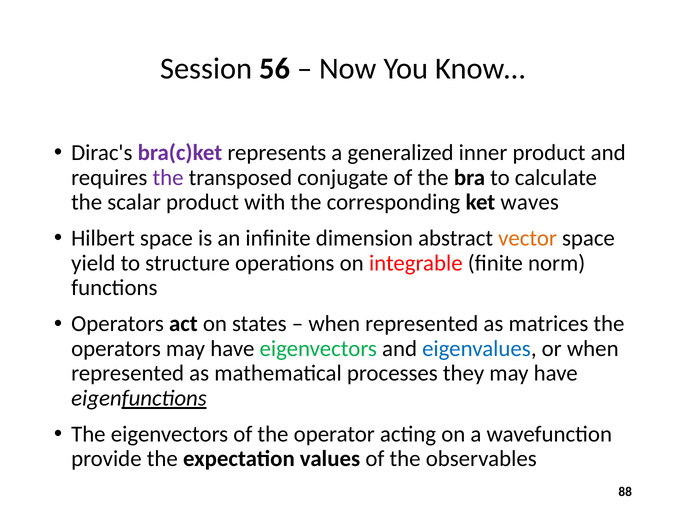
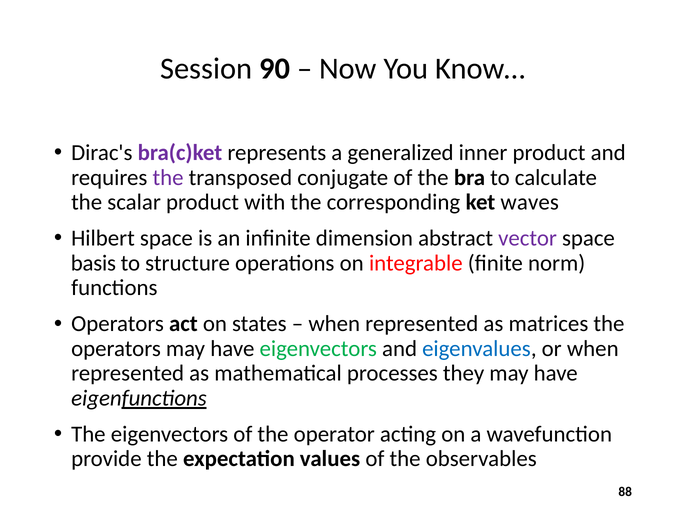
56: 56 -> 90
vector colour: orange -> purple
yield: yield -> basis
